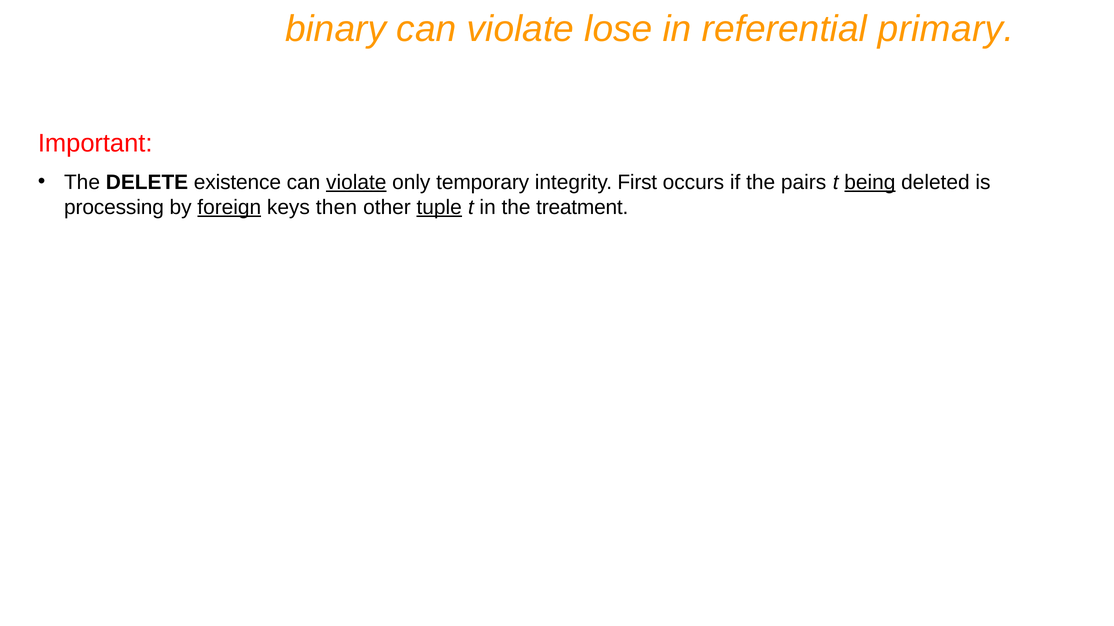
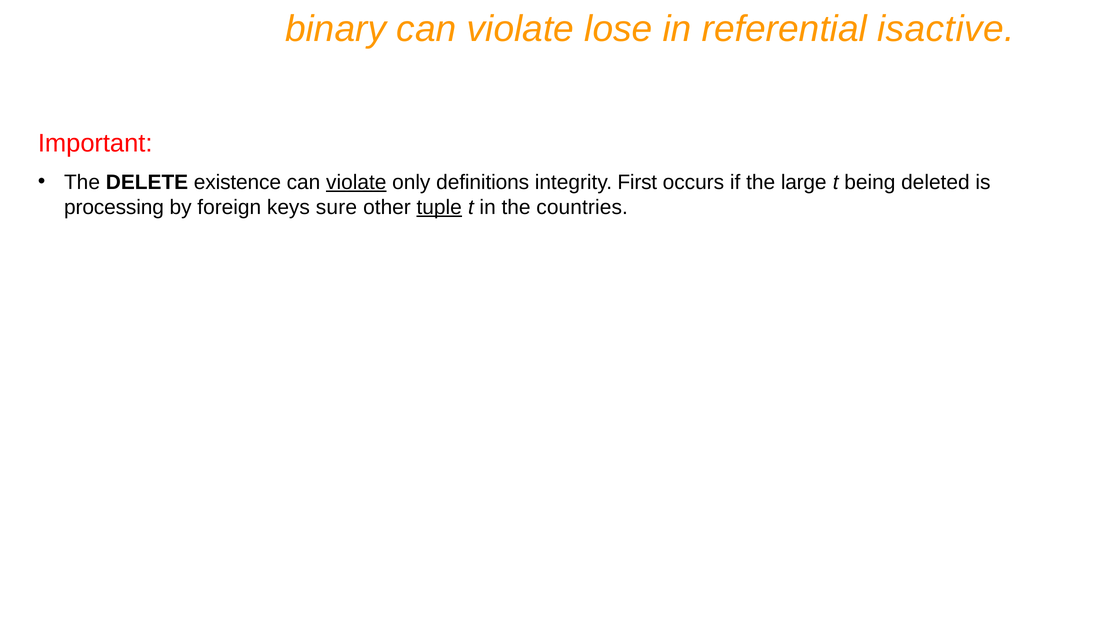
primary: primary -> isactive
temporary: temporary -> definitions
pairs: pairs -> large
being underline: present -> none
foreign underline: present -> none
then: then -> sure
treatment: treatment -> countries
